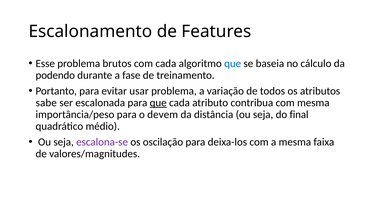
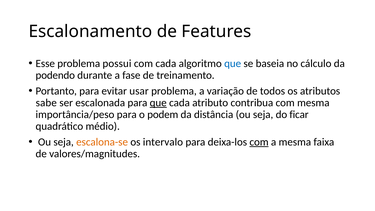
brutos: brutos -> possui
devem: devem -> podem
final: final -> ficar
escalona-se colour: purple -> orange
oscilação: oscilação -> intervalo
com at (259, 142) underline: none -> present
